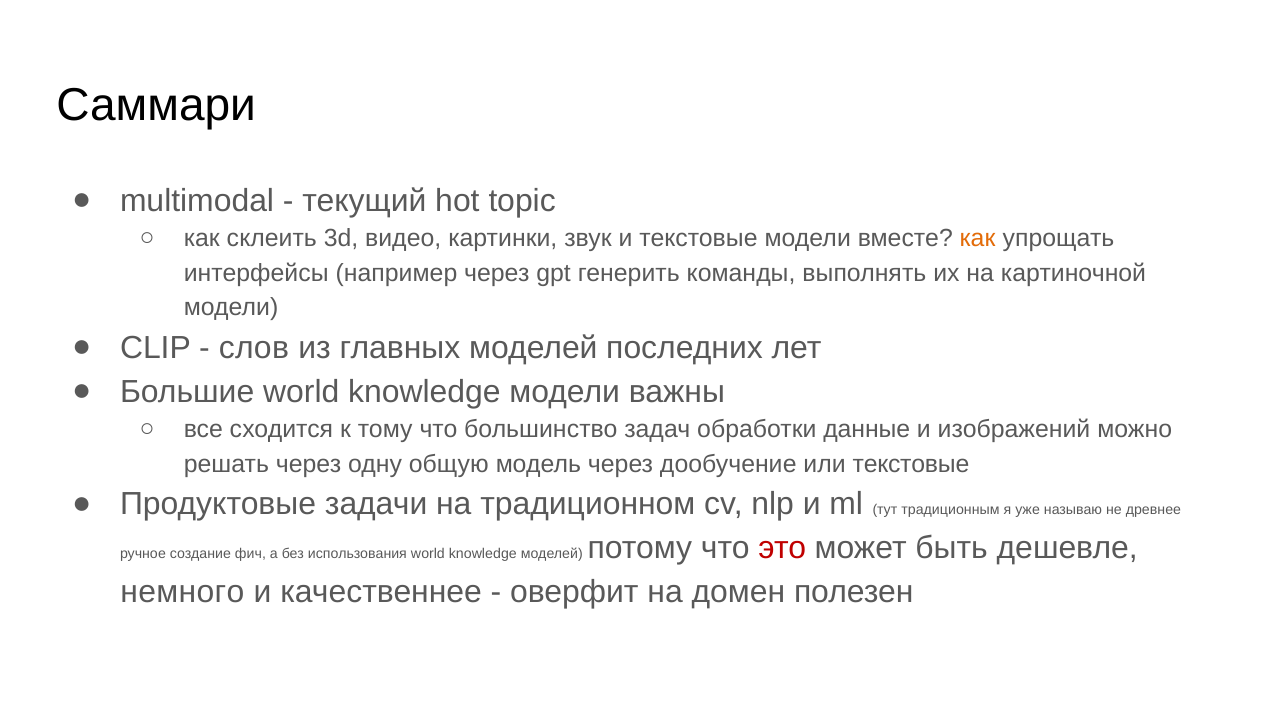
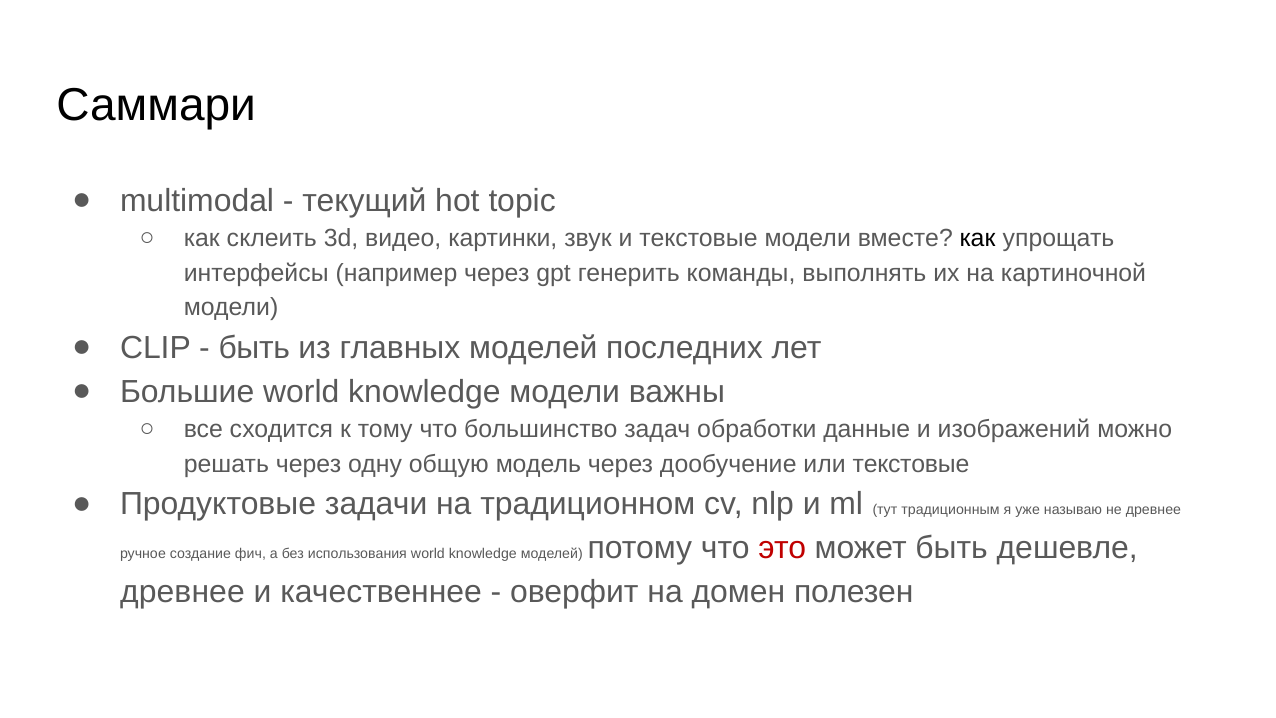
как at (978, 239) colour: orange -> black
слов at (254, 348): слов -> быть
немного at (182, 592): немного -> древнее
